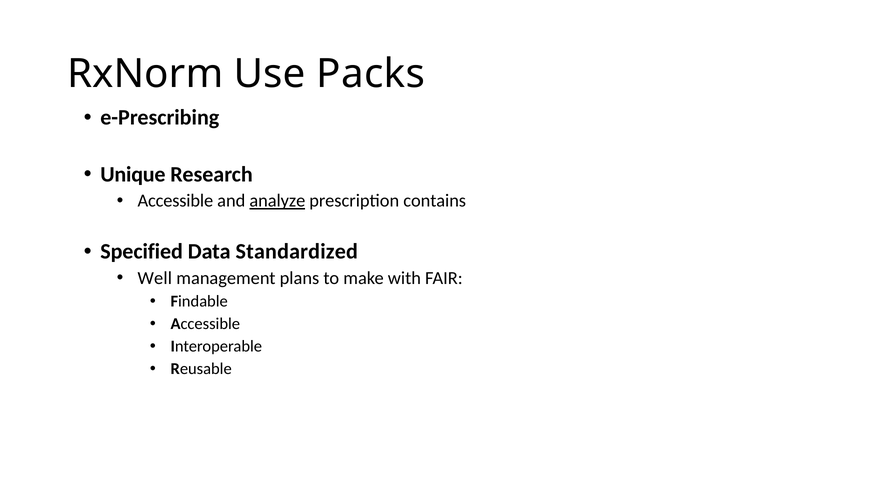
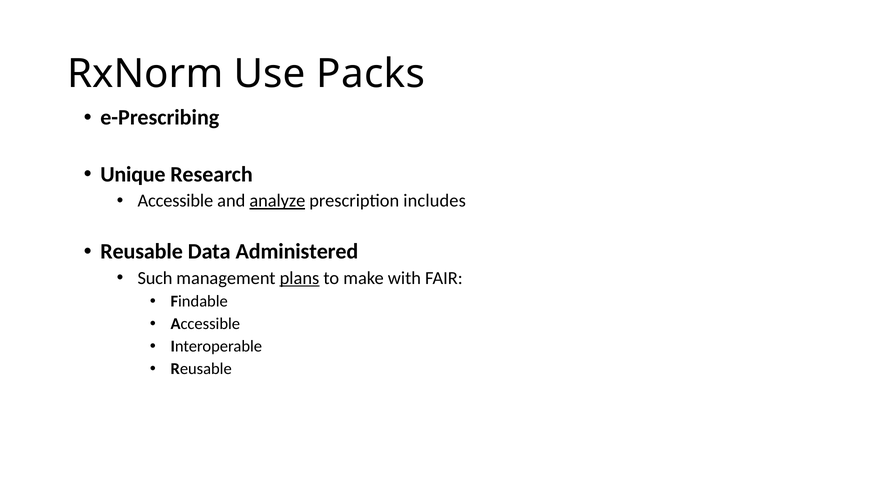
contains: contains -> includes
Specified at (142, 252): Specified -> Reusable
Standardized: Standardized -> Administered
Well: Well -> Such
plans underline: none -> present
